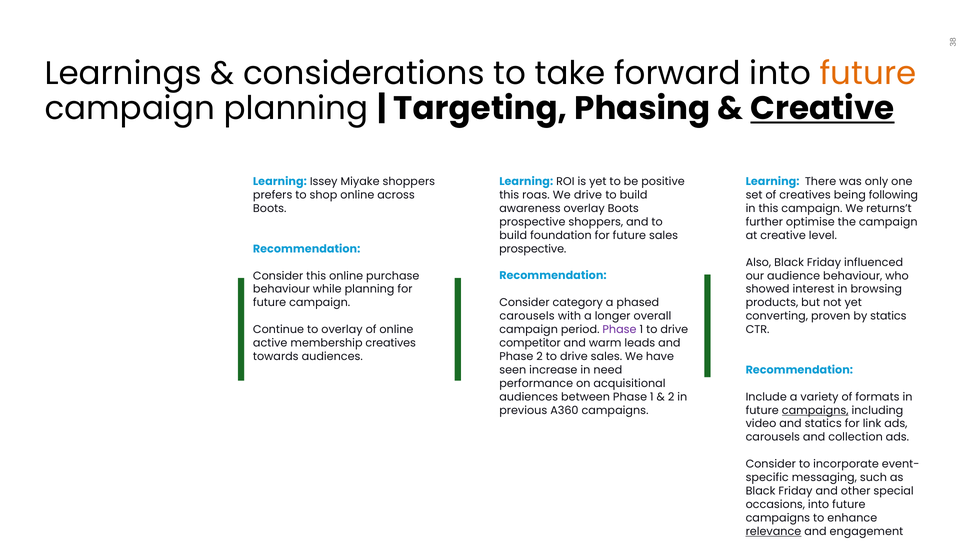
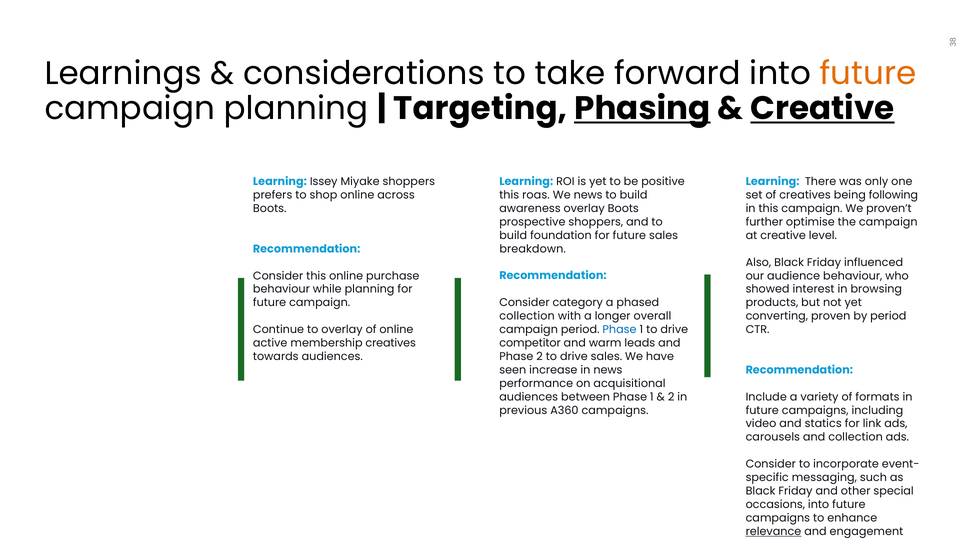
Phasing underline: none -> present
We drive: drive -> news
returns’t: returns’t -> proven’t
prospective at (533, 249): prospective -> breakdown
carousels at (527, 316): carousels -> collection
by statics: statics -> period
Phase at (619, 329) colour: purple -> blue
in need: need -> news
campaigns at (815, 410) underline: present -> none
